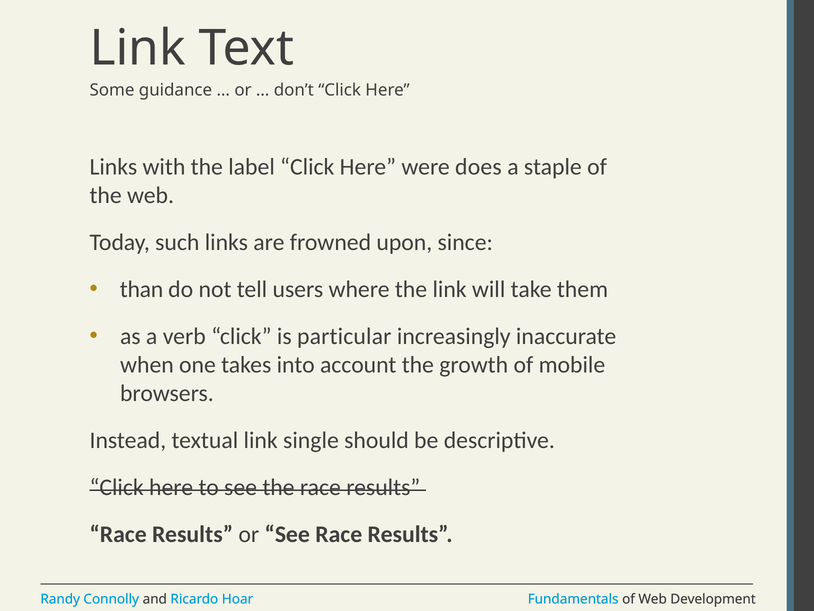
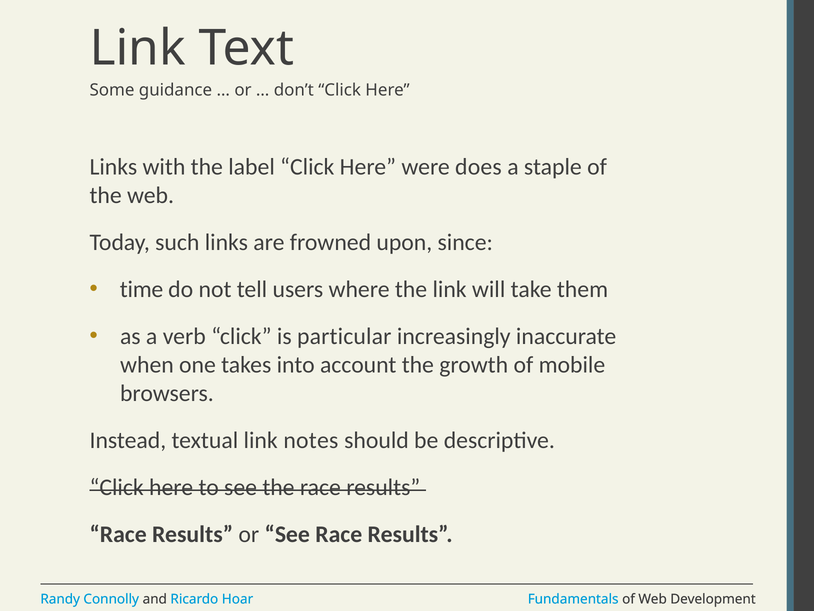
than: than -> time
single: single -> notes
